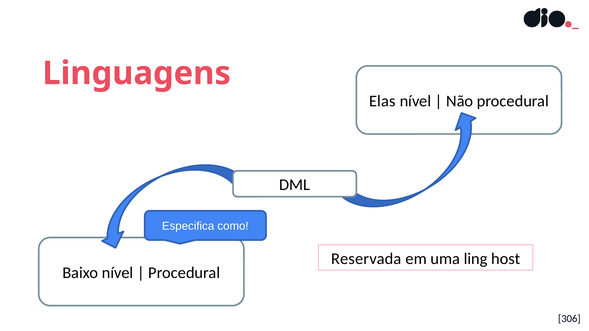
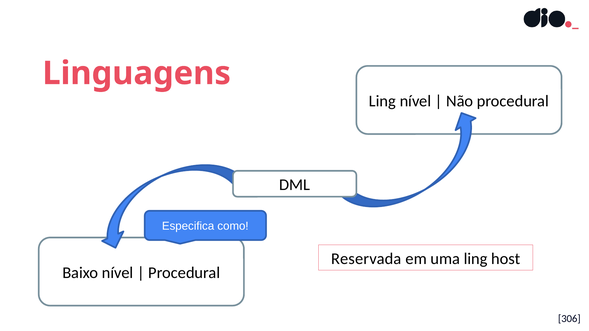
Elas at (382, 101): Elas -> Ling
